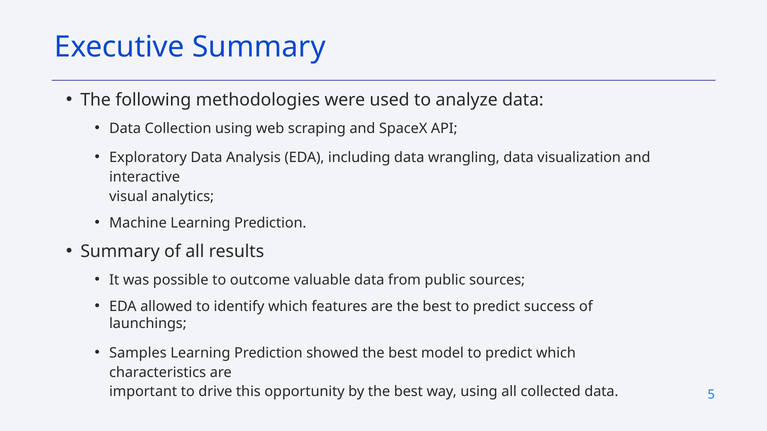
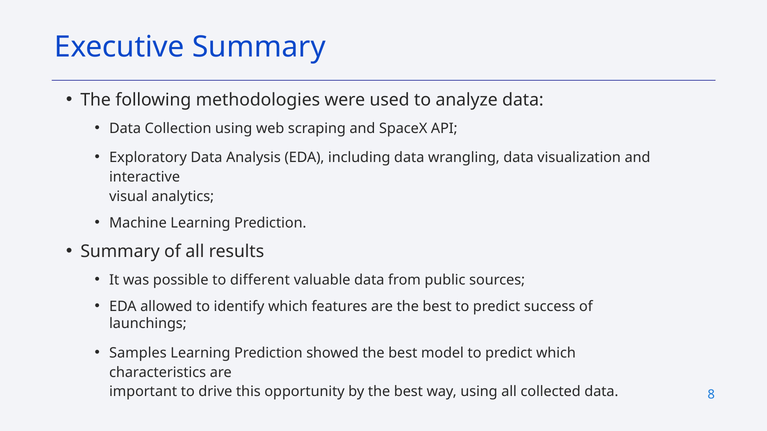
outcome: outcome -> different
5: 5 -> 8
